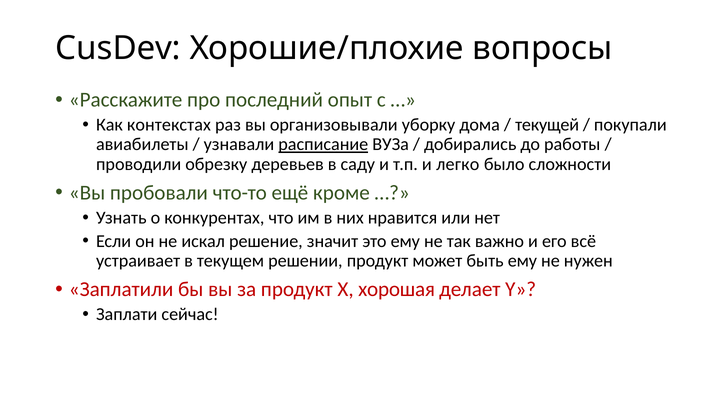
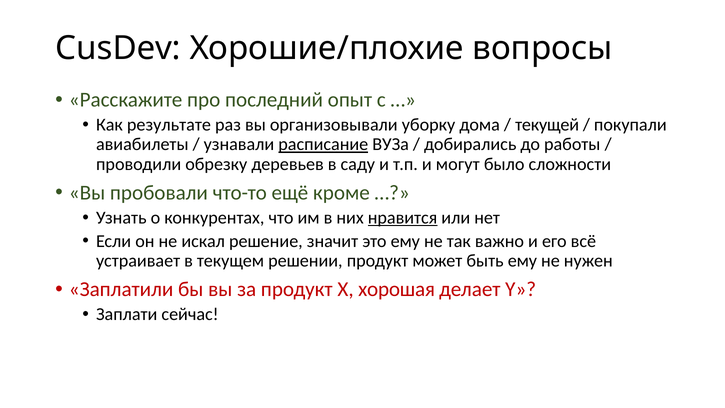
контекстах: контекстах -> результате
легко: легко -> могут
нравится underline: none -> present
